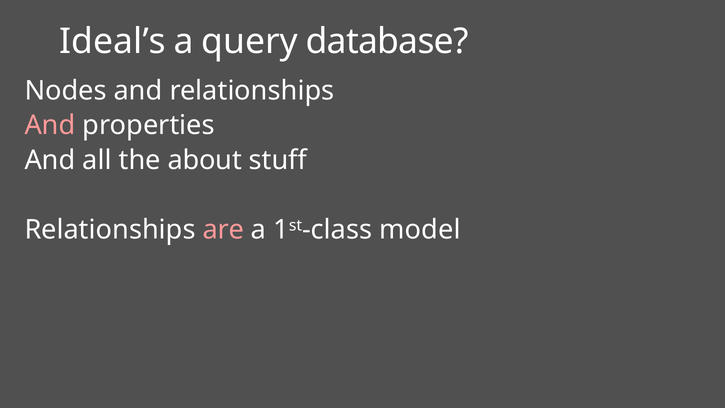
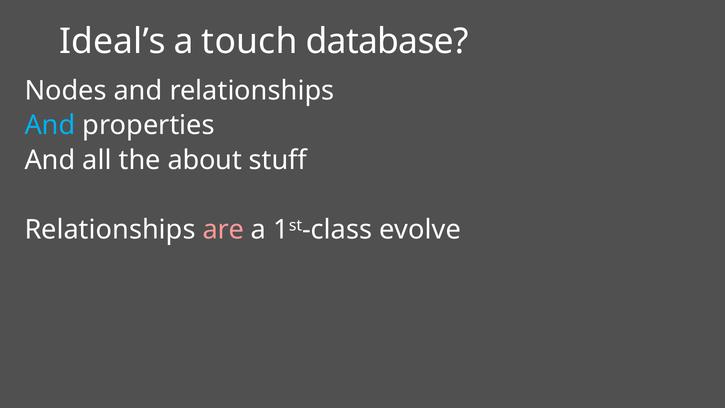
query: query -> touch
And at (50, 125) colour: pink -> light blue
model: model -> evolve
